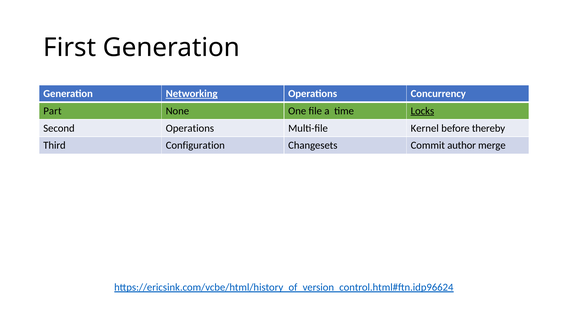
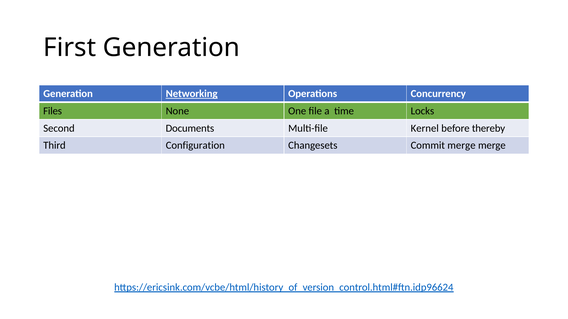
Part: Part -> Files
Locks underline: present -> none
Second Operations: Operations -> Documents
Commit author: author -> merge
